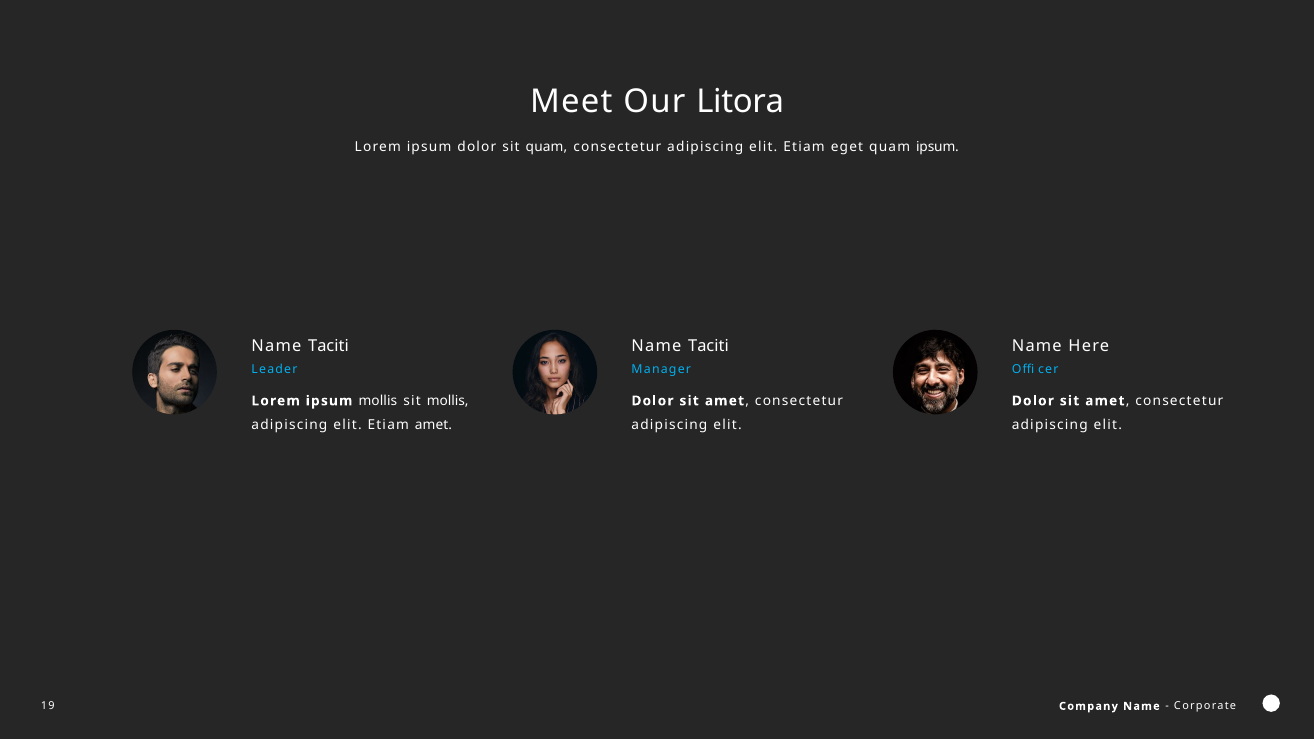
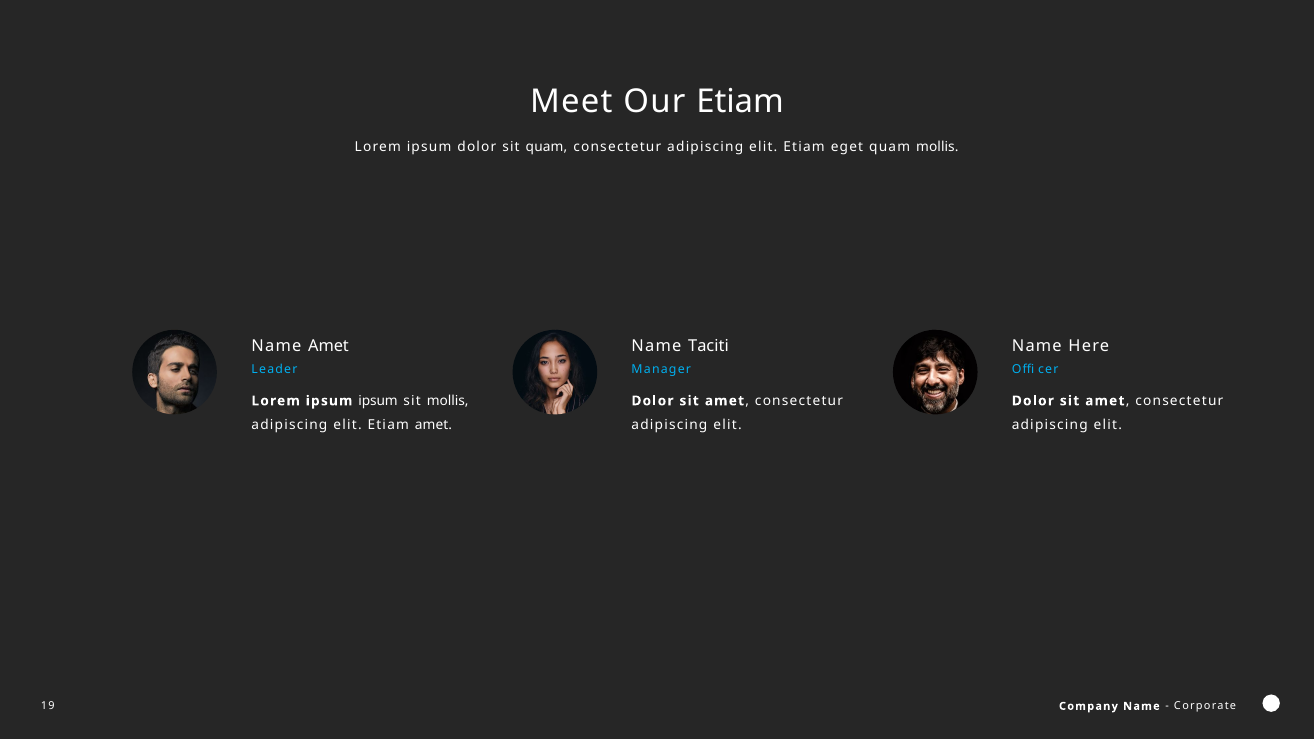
Our Litora: Litora -> Etiam
quam ipsum: ipsum -> mollis
Taciti at (328, 346): Taciti -> Amet
ipsum mollis: mollis -> ipsum
